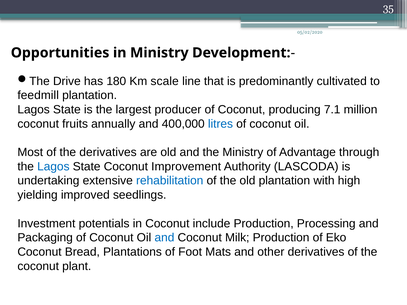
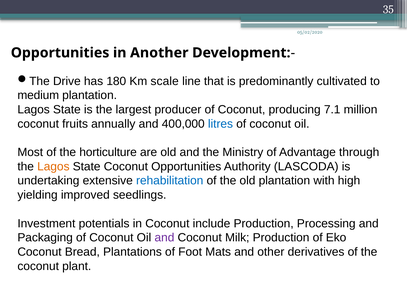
in Ministry: Ministry -> Another
feedmill: feedmill -> medium
the derivatives: derivatives -> horticulture
Lagos at (53, 167) colour: blue -> orange
Coconut Improvement: Improvement -> Opportunities
and at (164, 238) colour: blue -> purple
